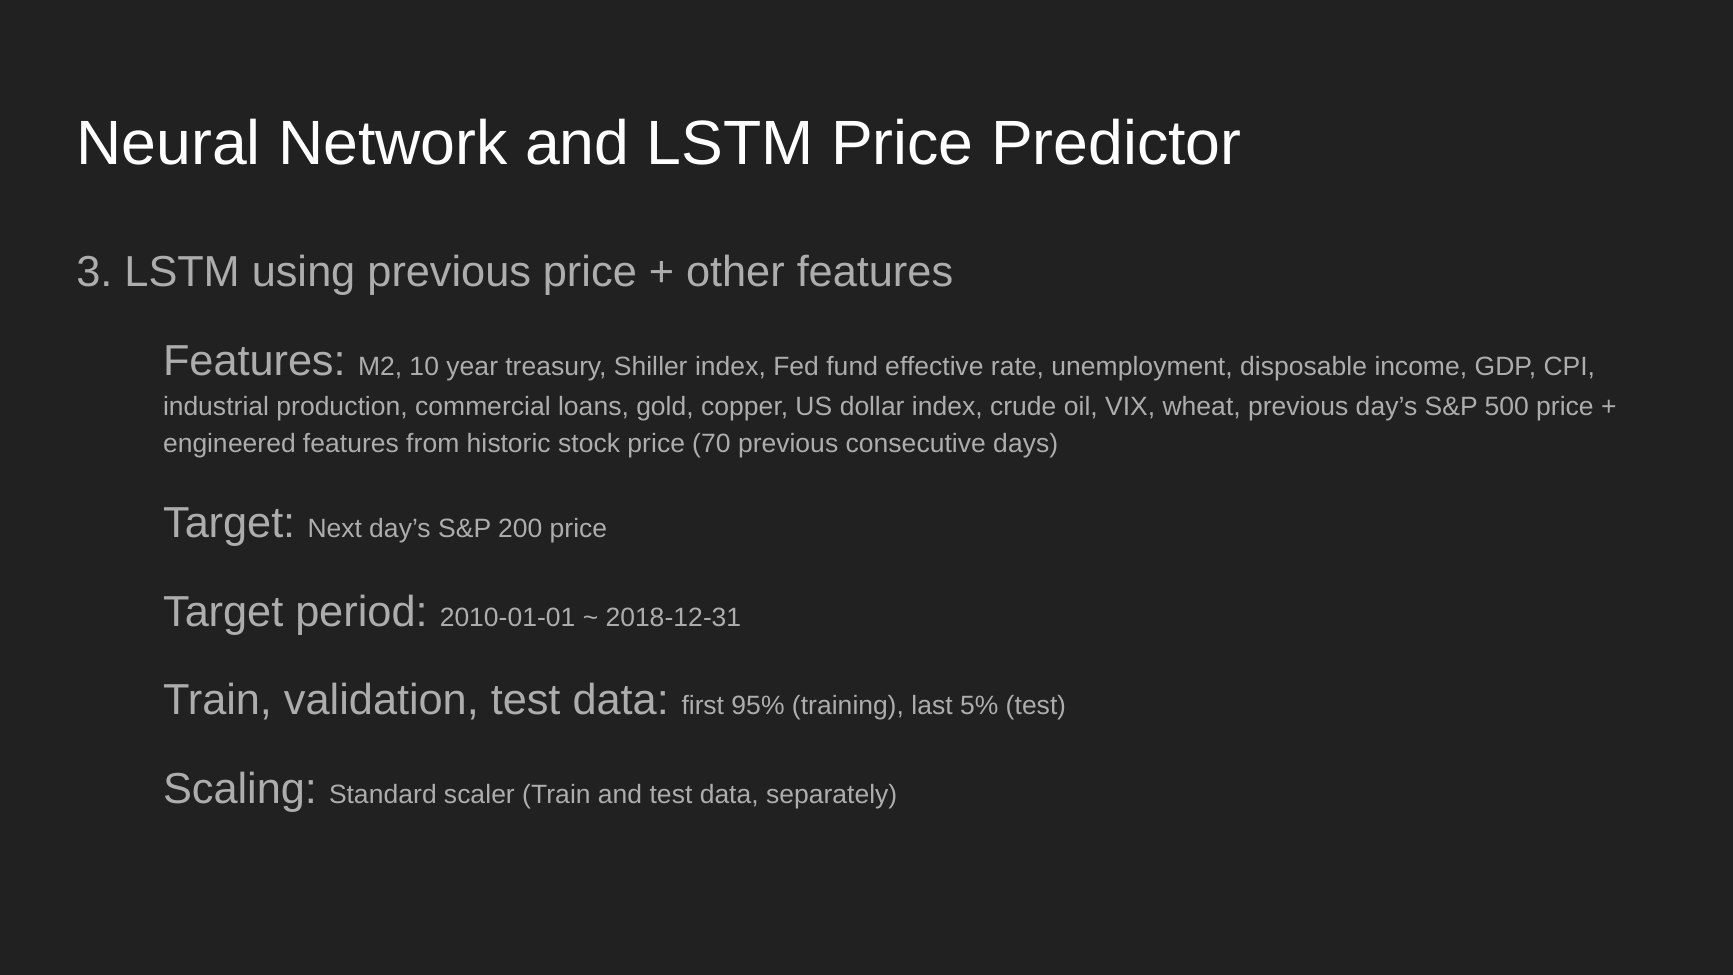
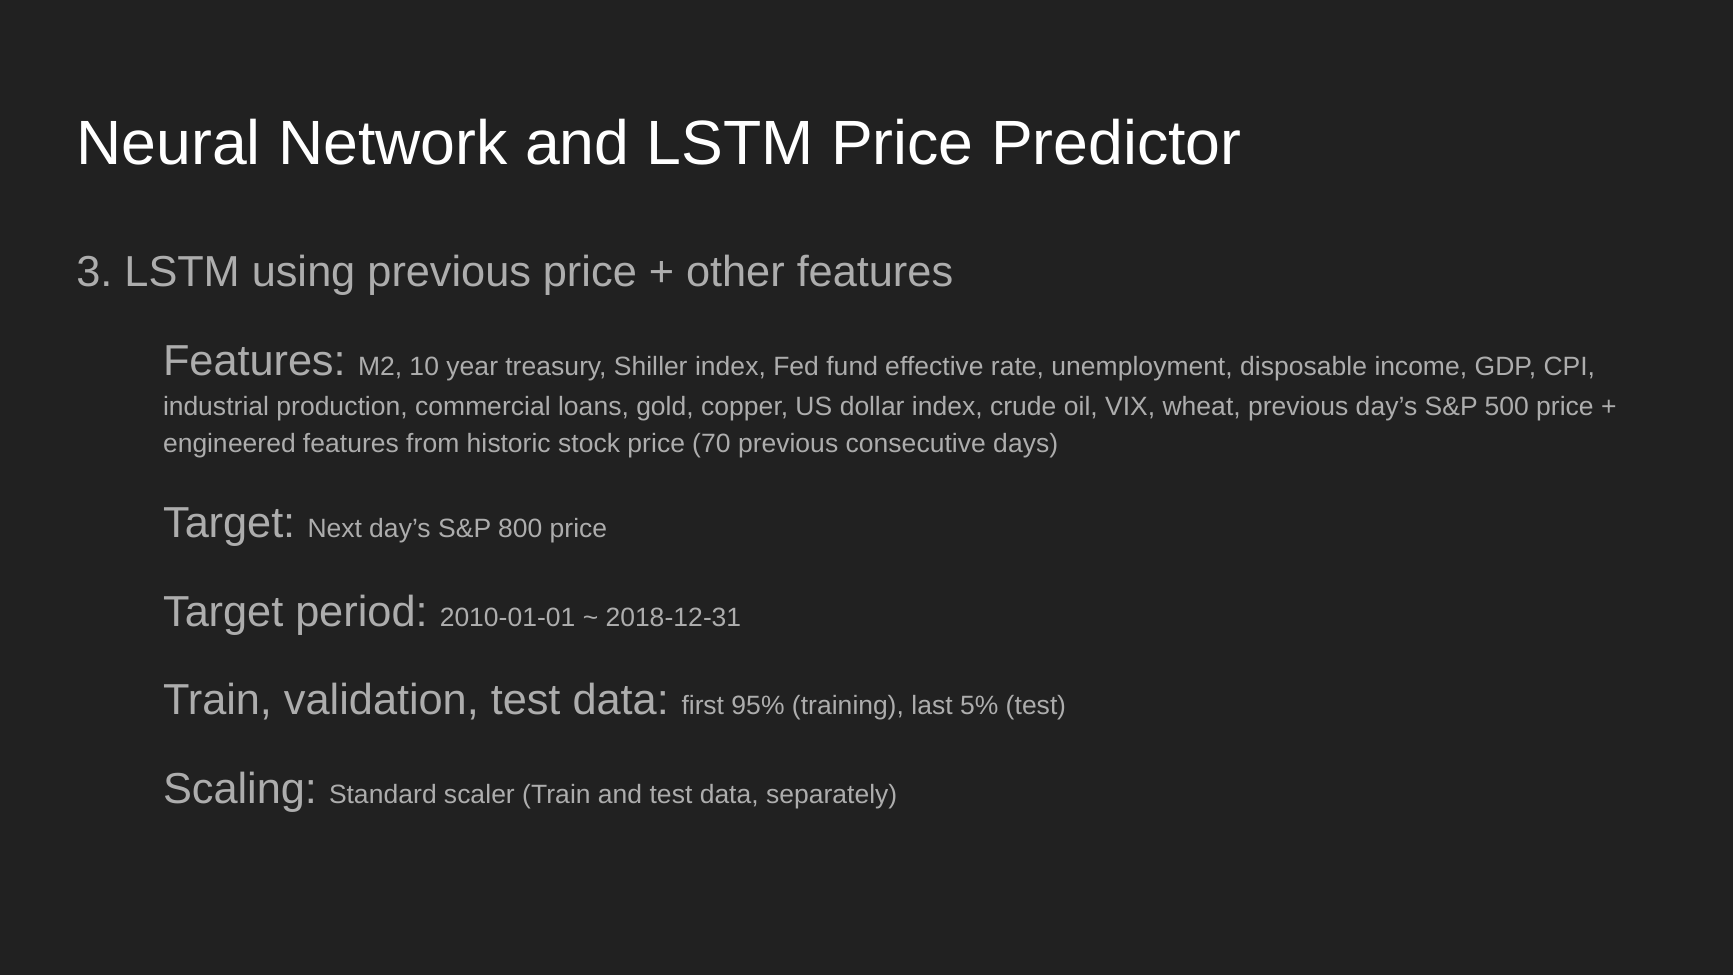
200: 200 -> 800
